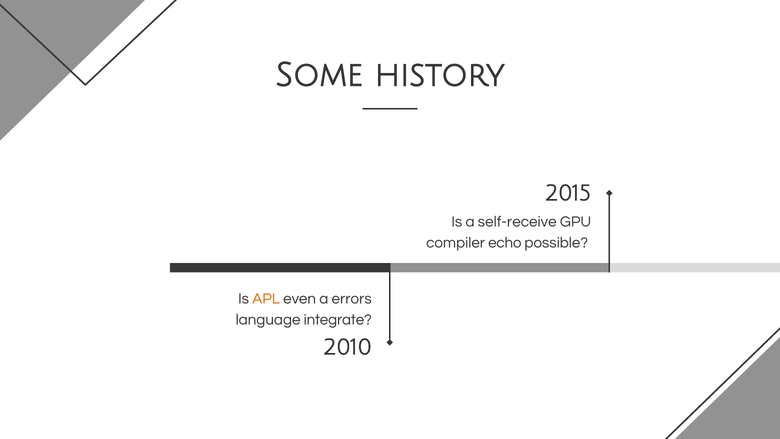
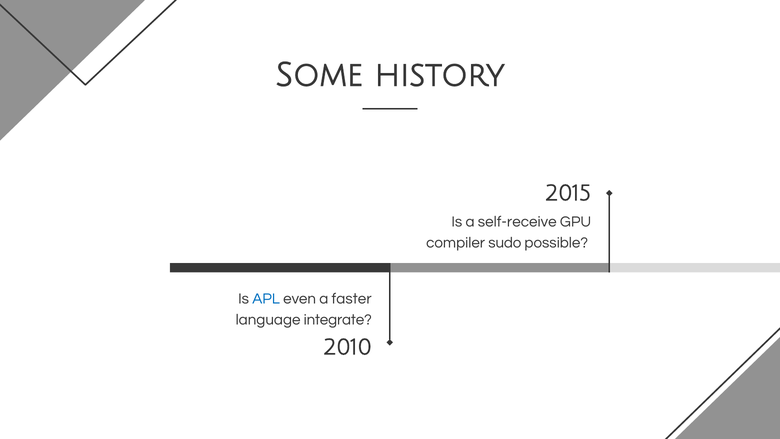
echo: echo -> sudo
APL colour: orange -> blue
errors: errors -> faster
